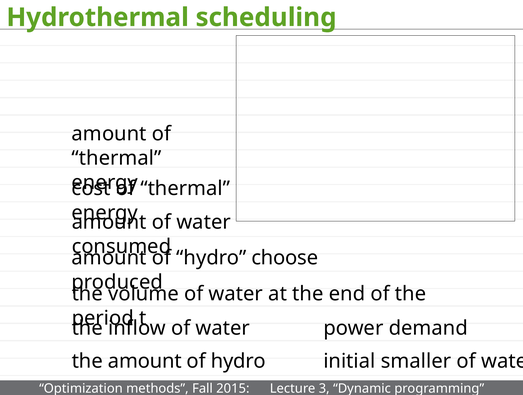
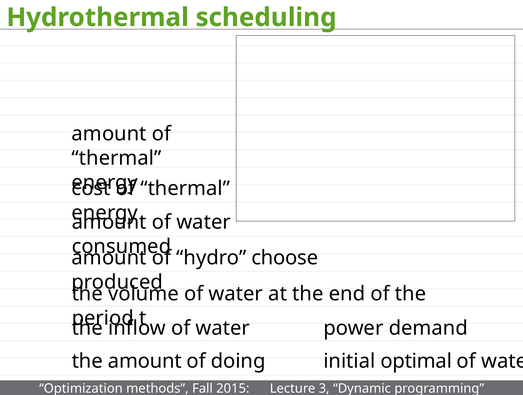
hydro at (238, 361): hydro -> doing
smaller: smaller -> optimal
